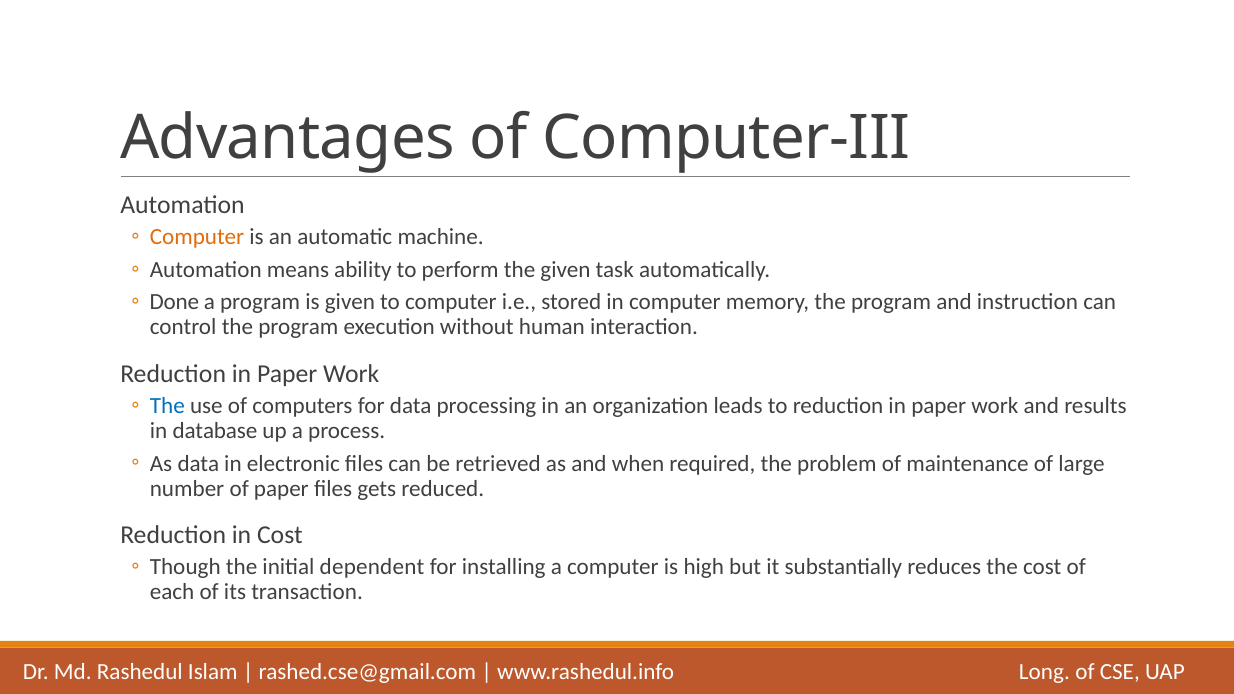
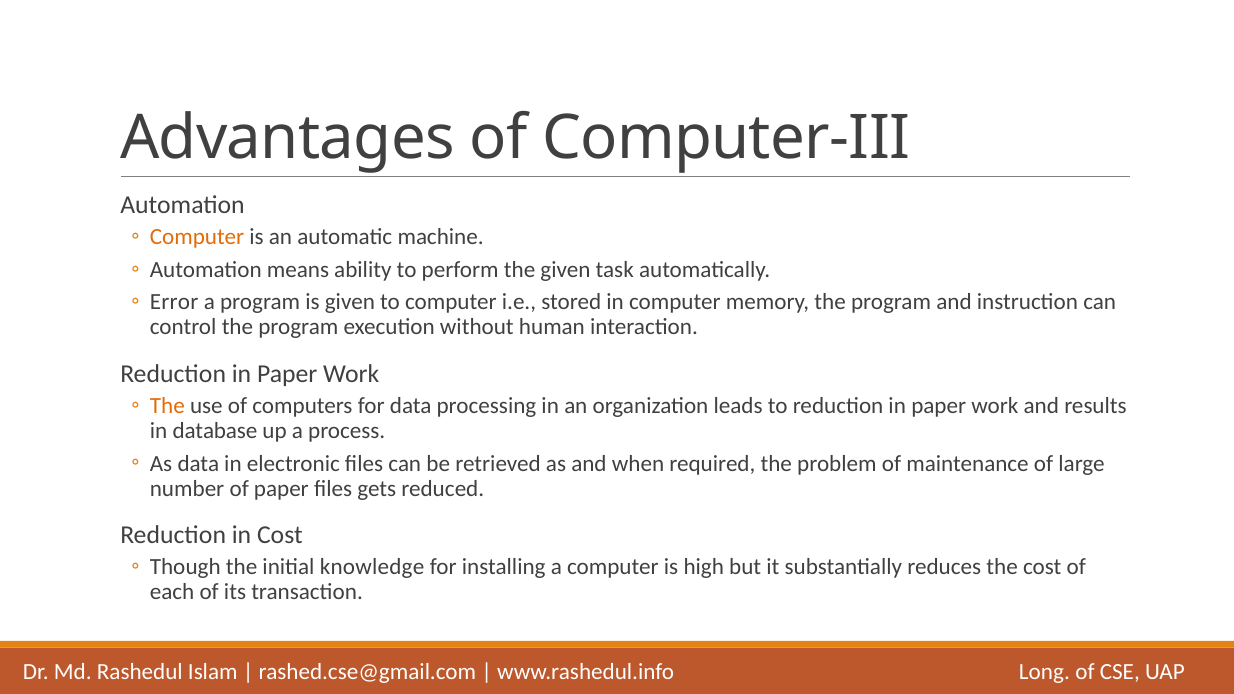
Done: Done -> Error
The at (167, 406) colour: blue -> orange
dependent: dependent -> knowledge
